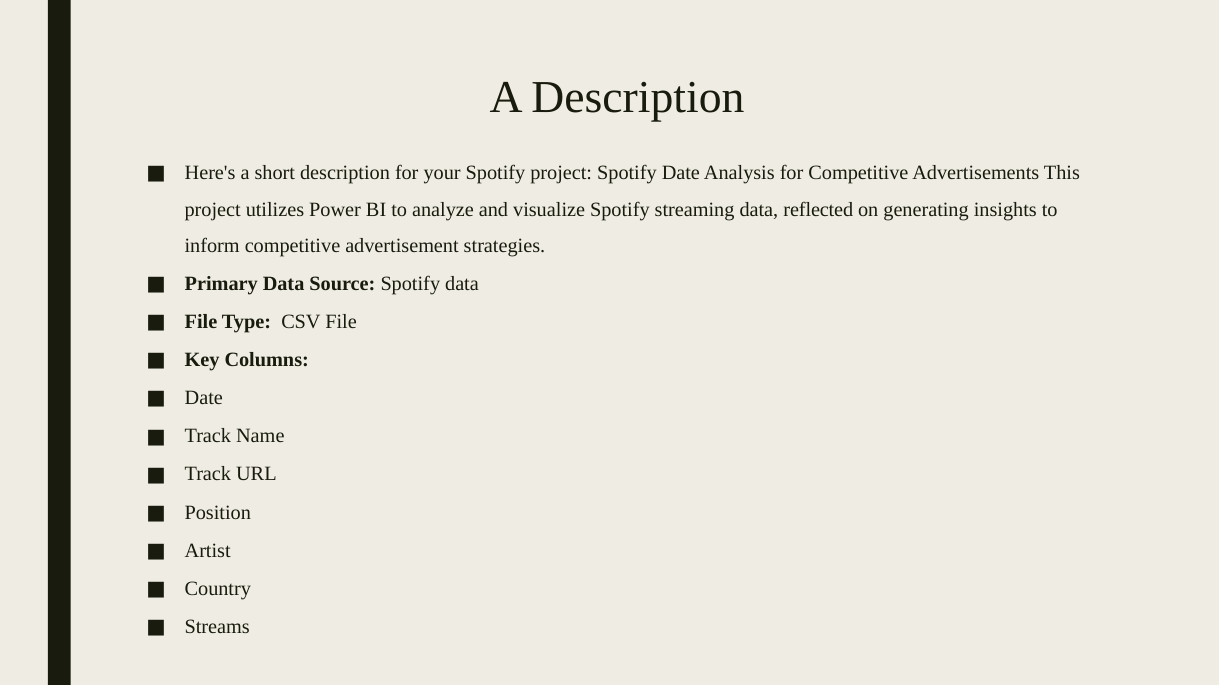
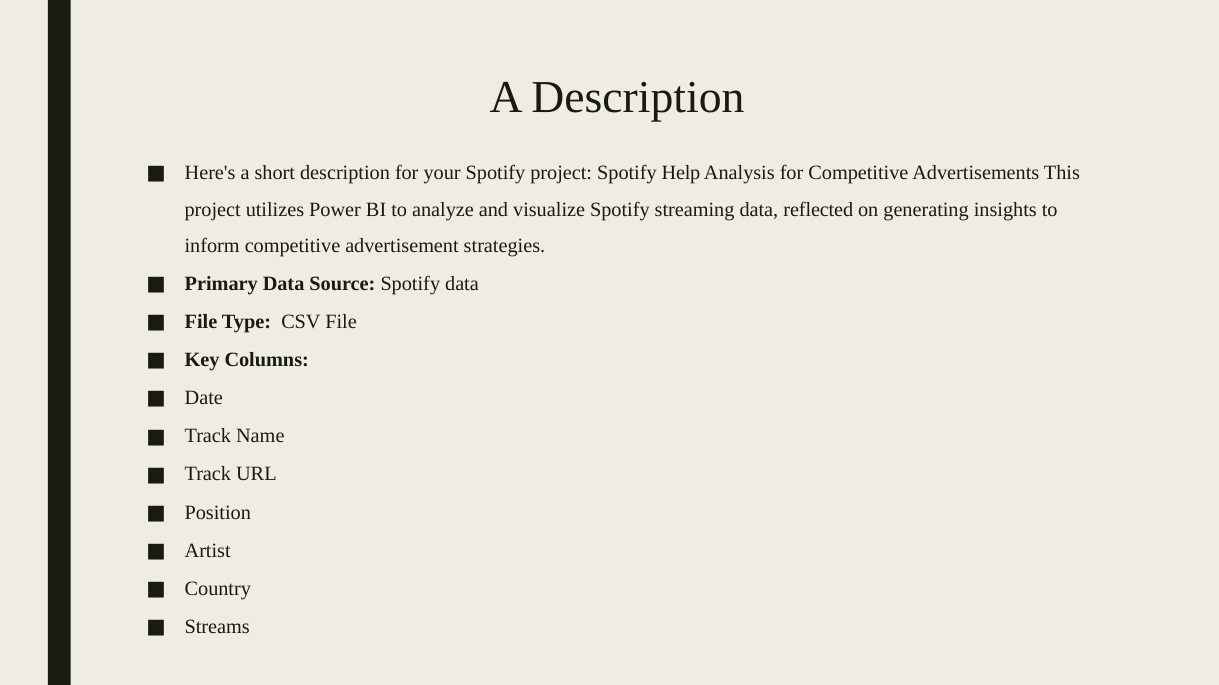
Spotify Date: Date -> Help
